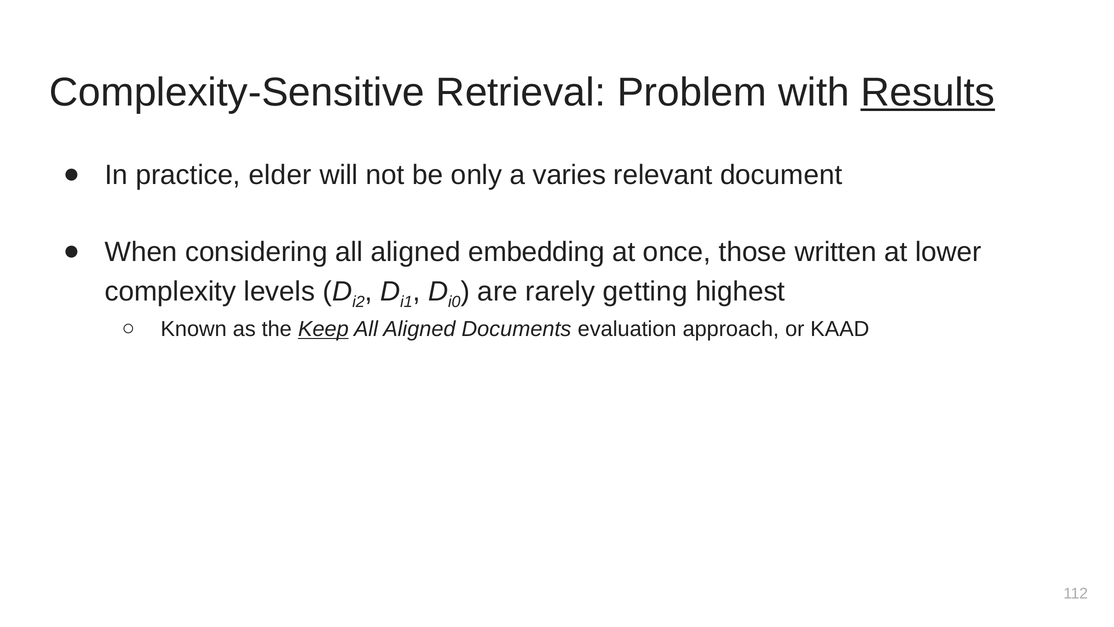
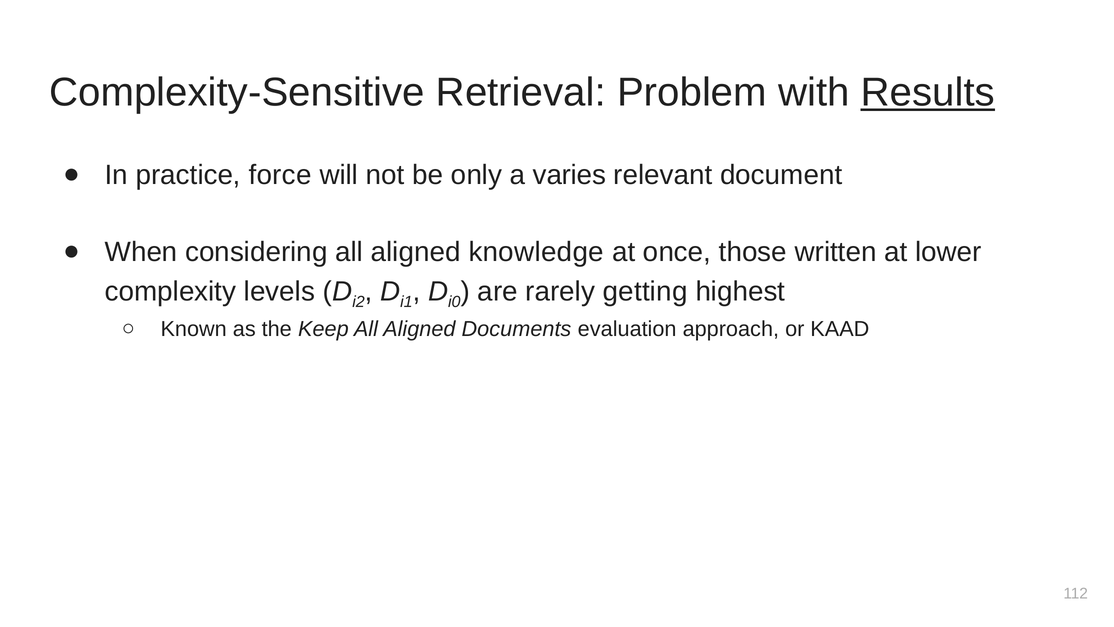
elder: elder -> force
embedding: embedding -> knowledge
Keep underline: present -> none
